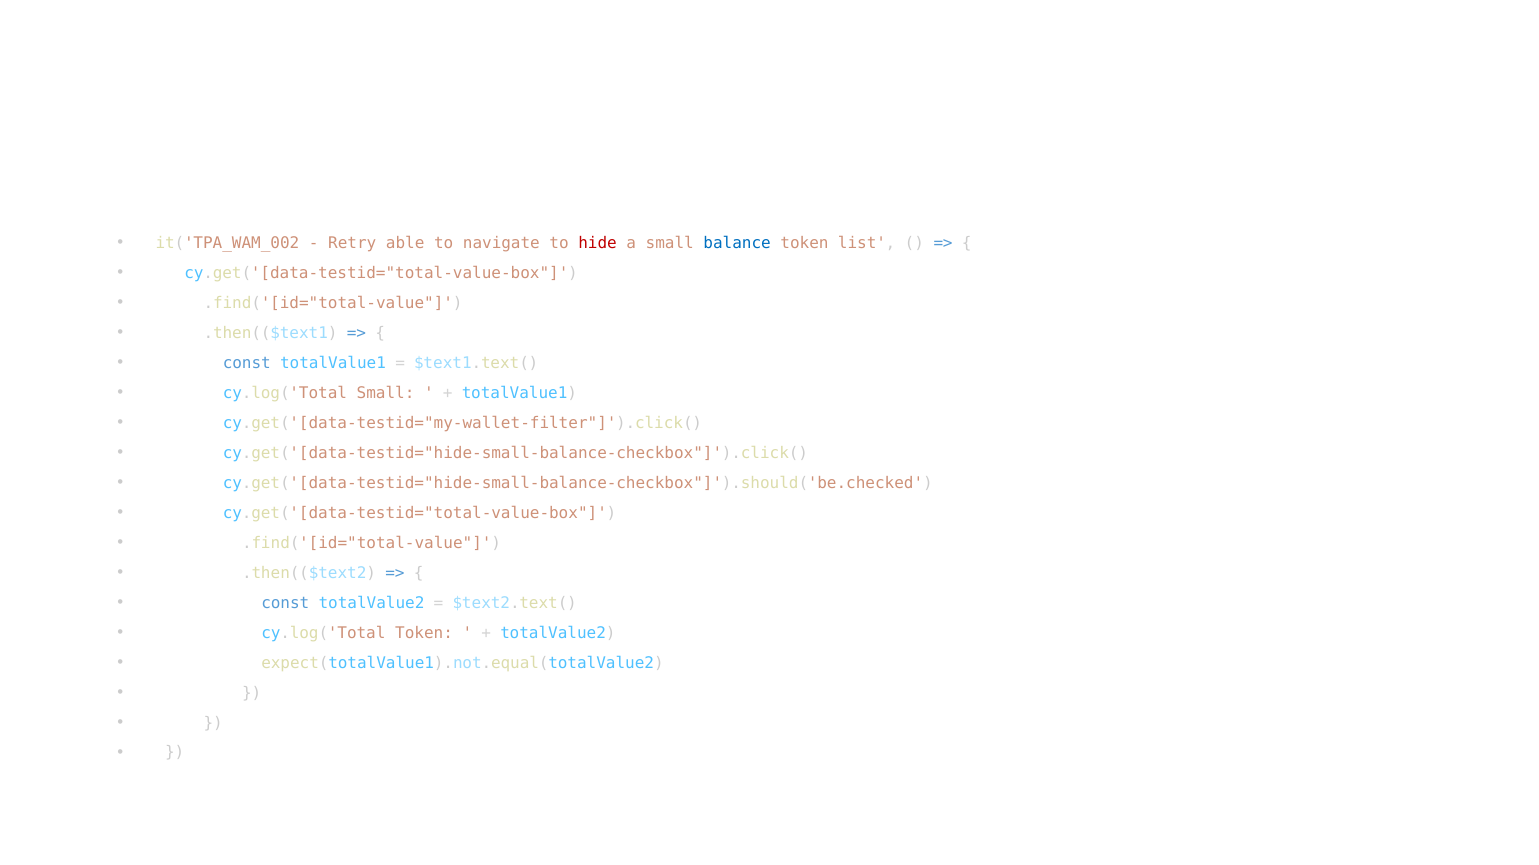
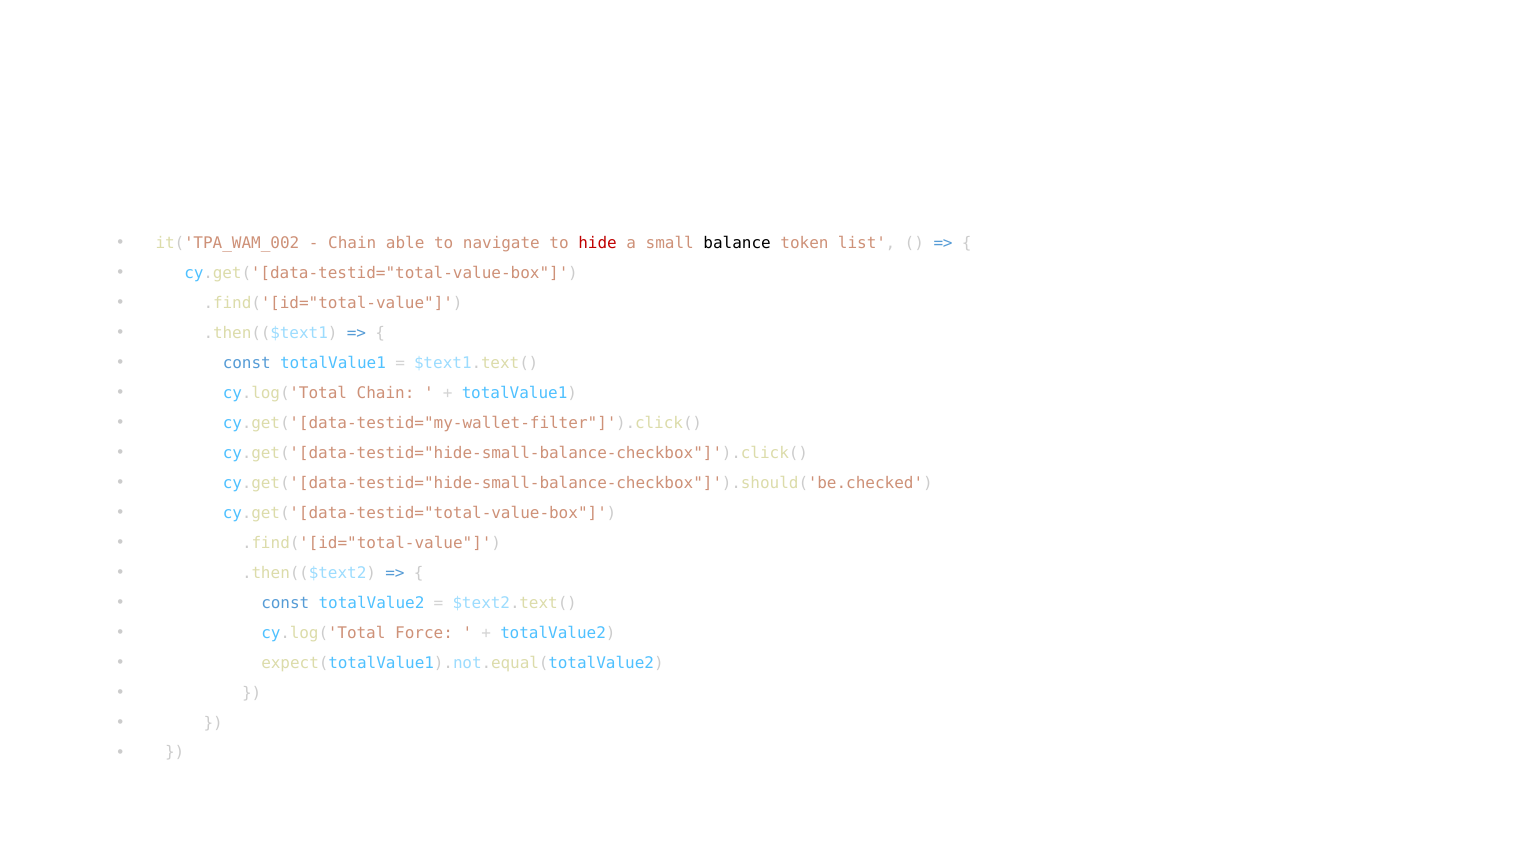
Retry at (352, 243): Retry -> Chain
balance colour: blue -> black
cy.log('Total Small: Small -> Chain
cy.log('Total Token: Token -> Force
